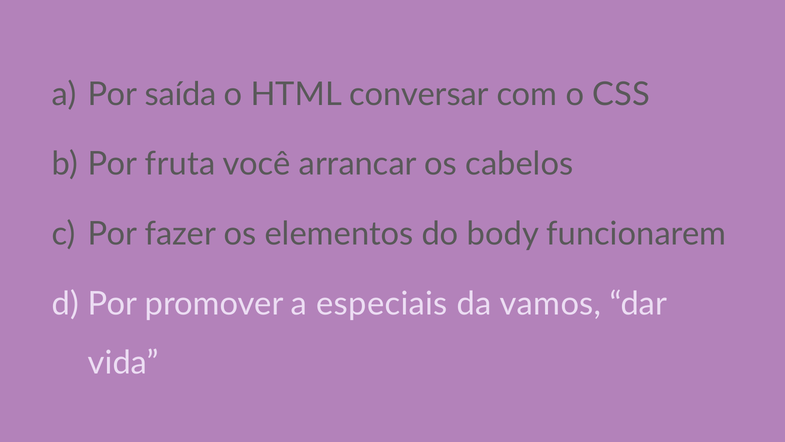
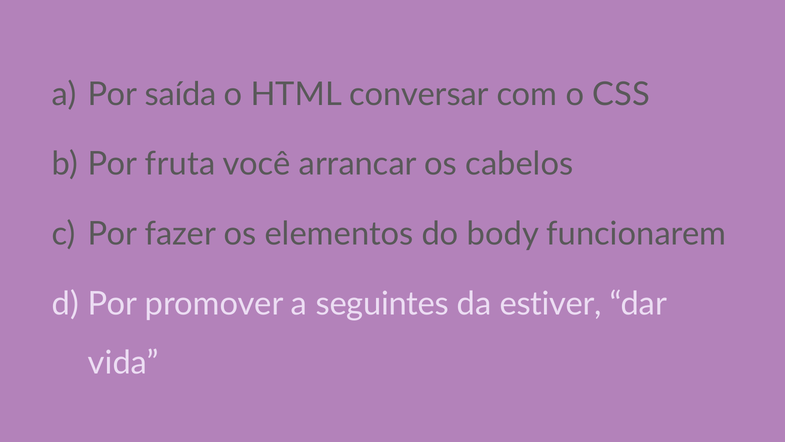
especiais: especiais -> seguintes
vamos: vamos -> estiver
